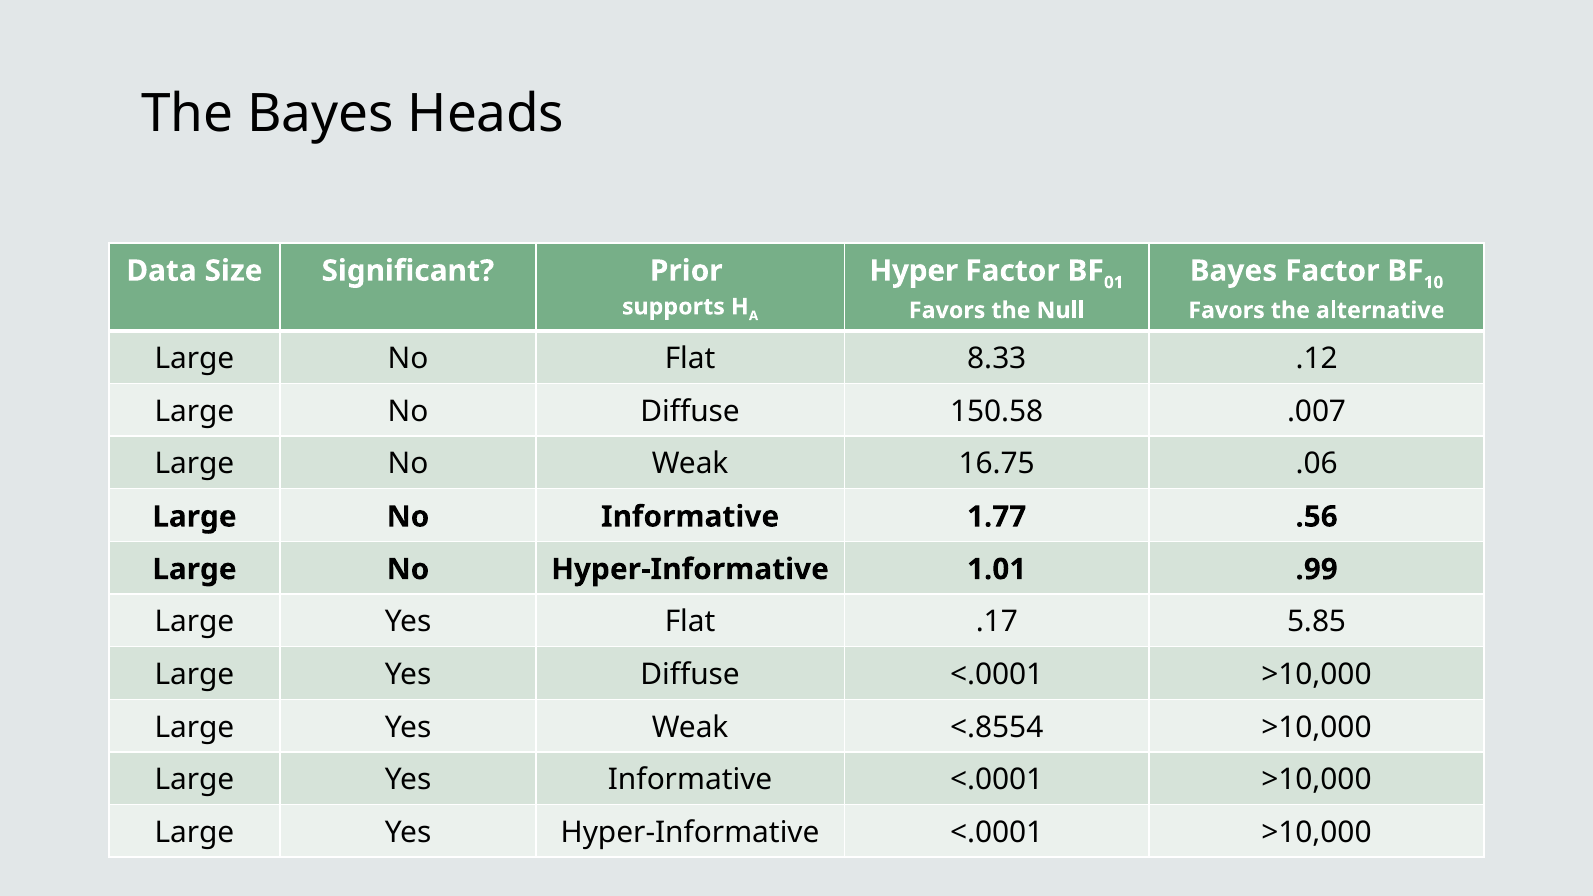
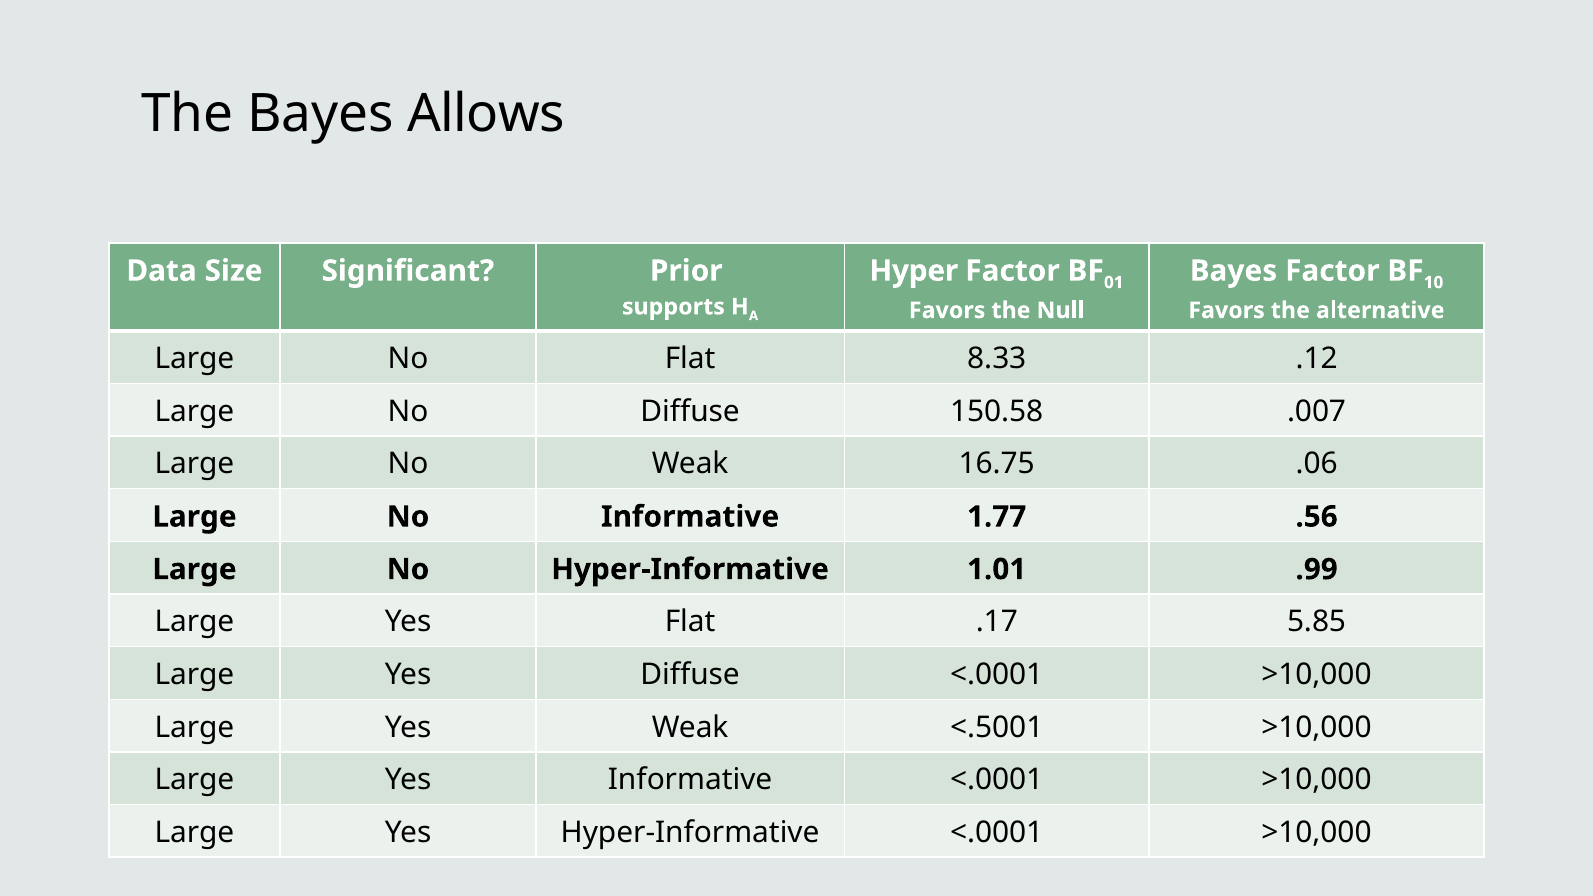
Heads: Heads -> Allows
<.8554: <.8554 -> <.5001
